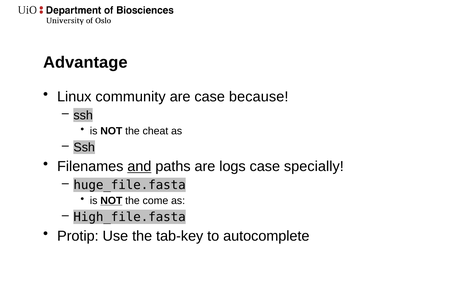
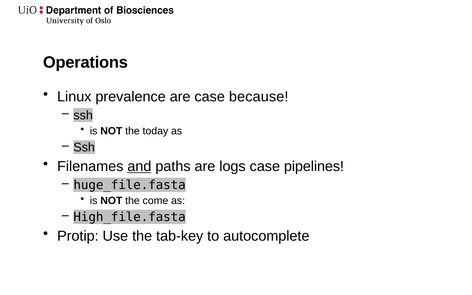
Advantage: Advantage -> Operations
community: community -> prevalence
cheat: cheat -> today
specially: specially -> pipelines
NOT at (111, 201) underline: present -> none
